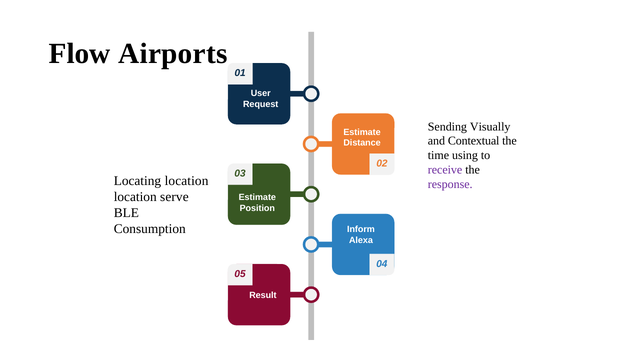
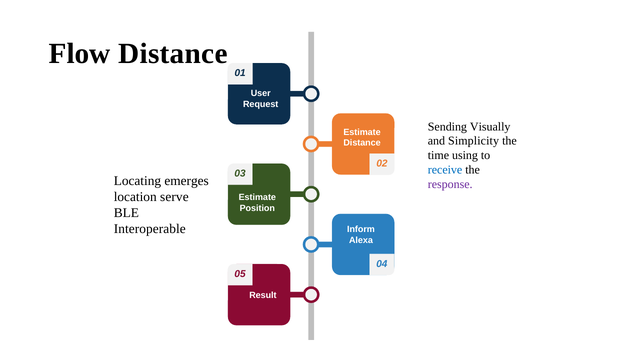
Flow Airports: Airports -> Distance
Contextual: Contextual -> Simplicity
receive colour: purple -> blue
Locating location: location -> emerges
Consumption: Consumption -> Interoperable
